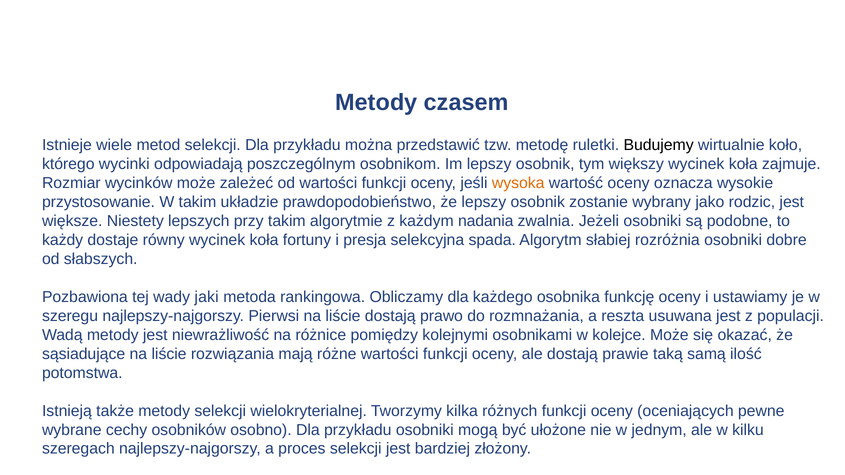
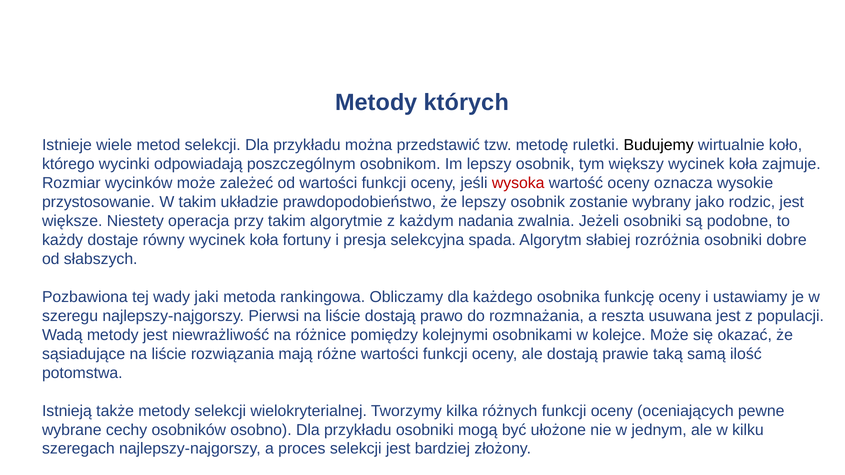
czasem: czasem -> których
wysoka colour: orange -> red
lepszych: lepszych -> operacja
